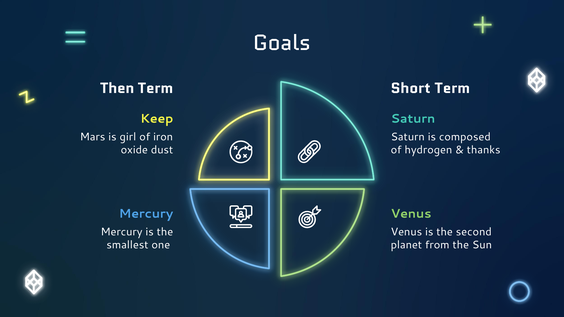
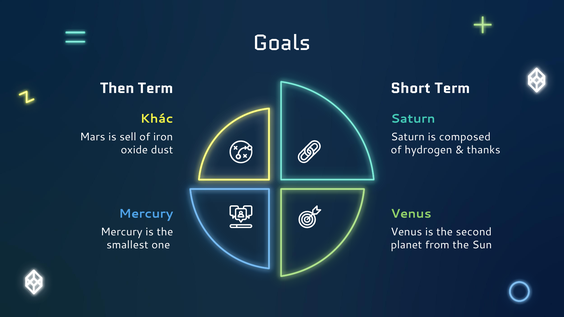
Keep: Keep -> Khác
girl: girl -> sell
